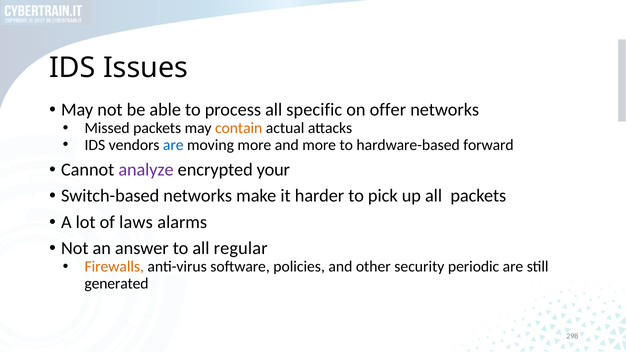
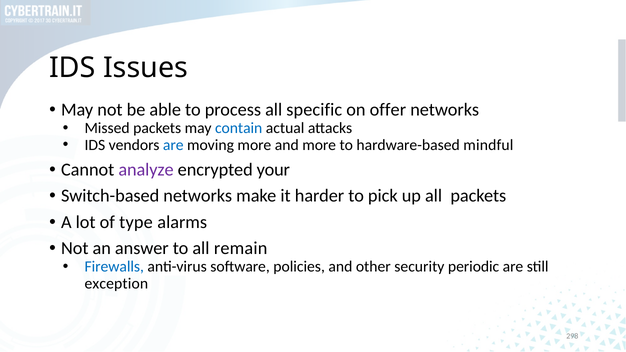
contain colour: orange -> blue
forward: forward -> mindful
laws: laws -> type
regular: regular -> remain
Firewalls colour: orange -> blue
generated: generated -> exception
